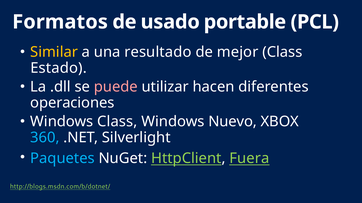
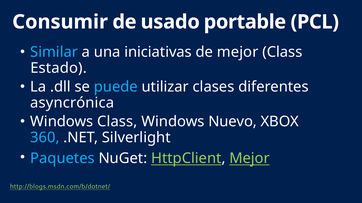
Formatos: Formatos -> Consumir
Similar colour: yellow -> light blue
resultado: resultado -> iniciativas
puede colour: pink -> light blue
hacen: hacen -> clases
operaciones: operaciones -> asyncrónica
HttpClient Fuera: Fuera -> Mejor
